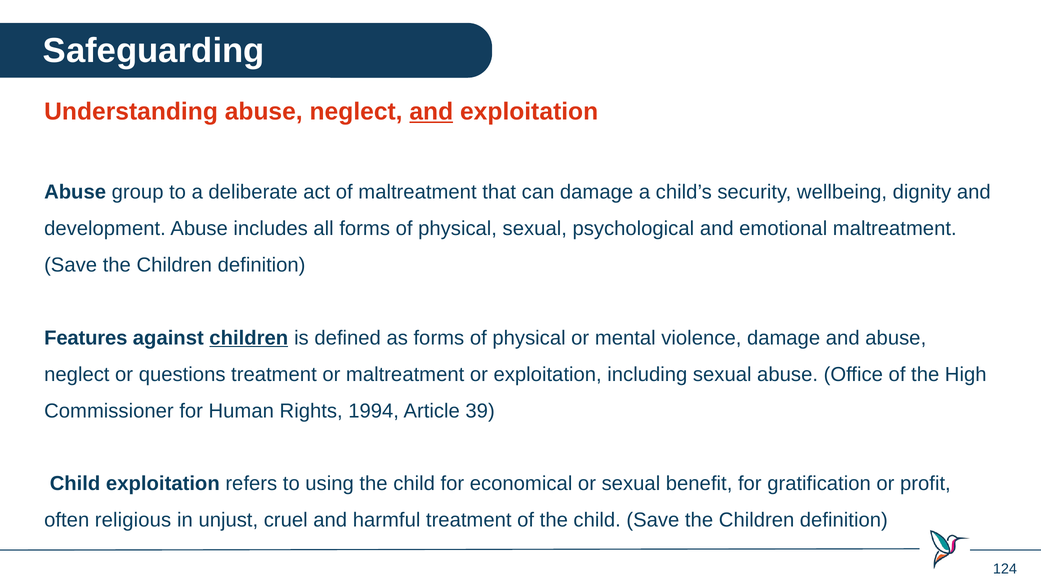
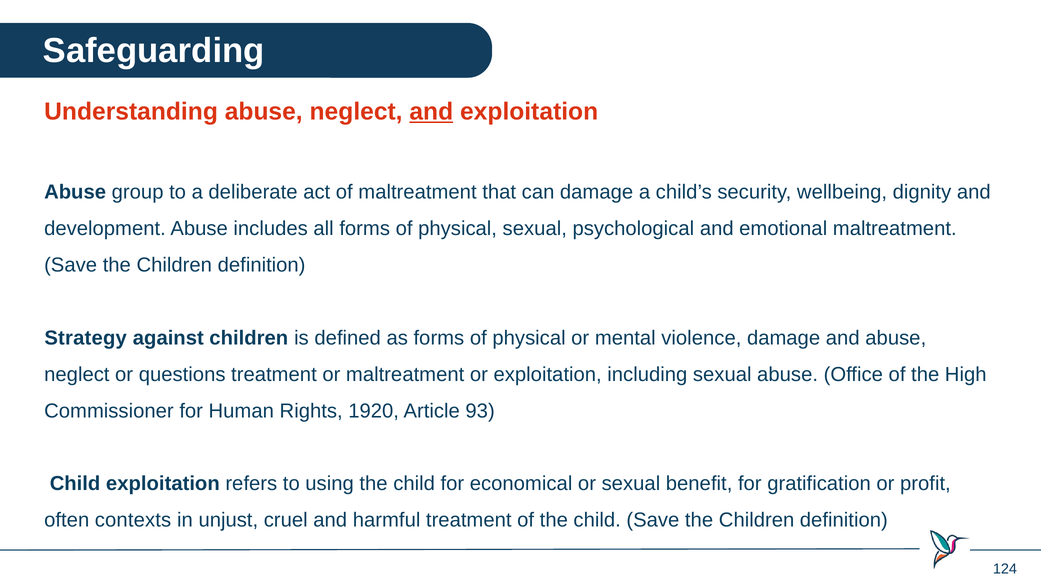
Features: Features -> Strategy
children at (249, 338) underline: present -> none
1994: 1994 -> 1920
39: 39 -> 93
religious: religious -> contexts
